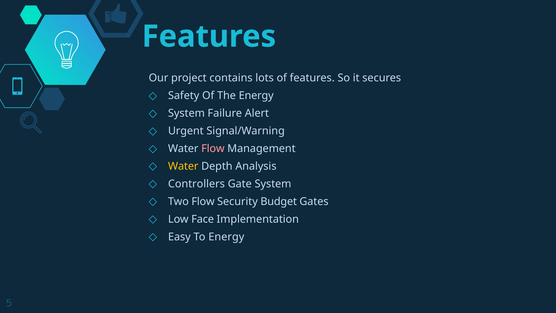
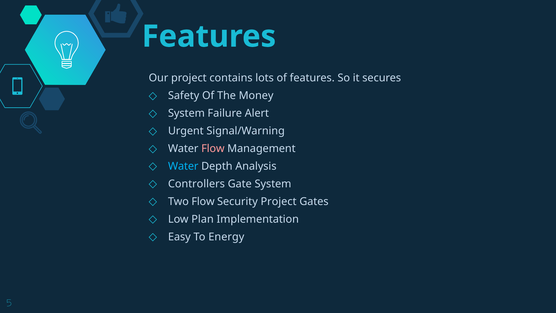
The Energy: Energy -> Money
Water at (183, 166) colour: yellow -> light blue
Security Budget: Budget -> Project
Face: Face -> Plan
